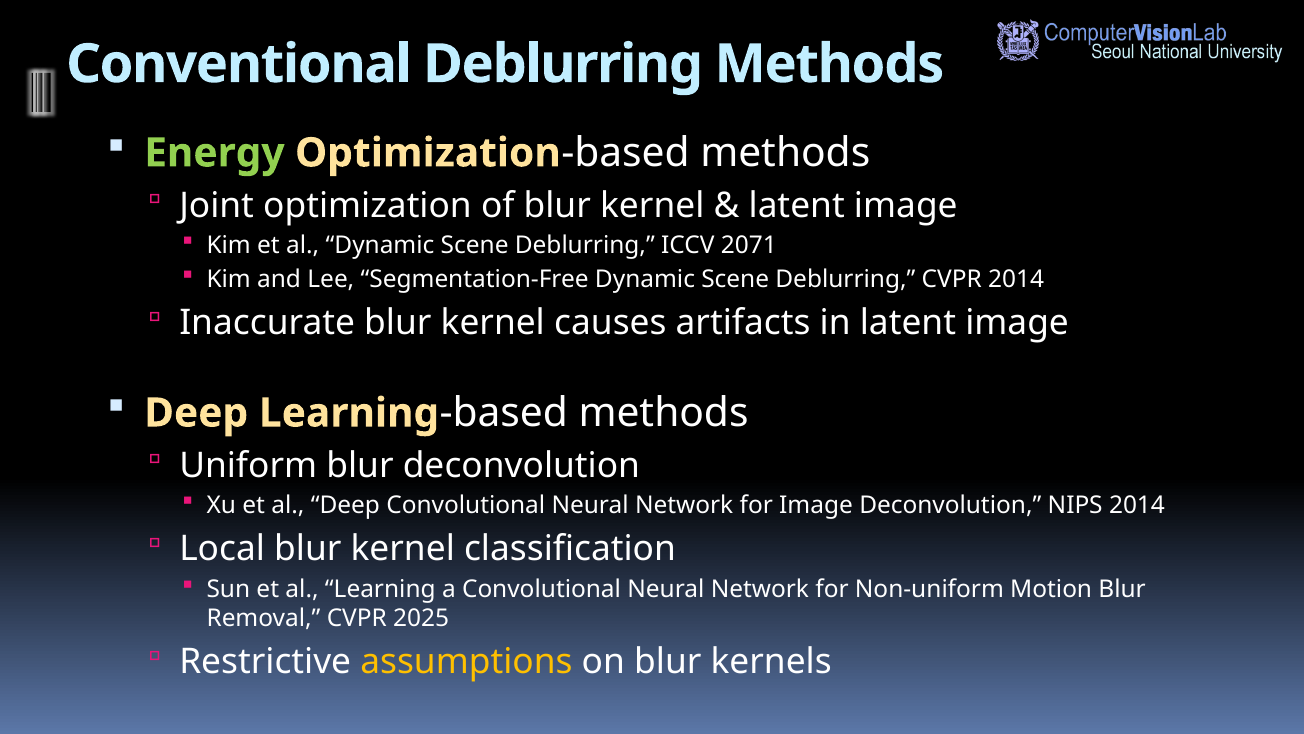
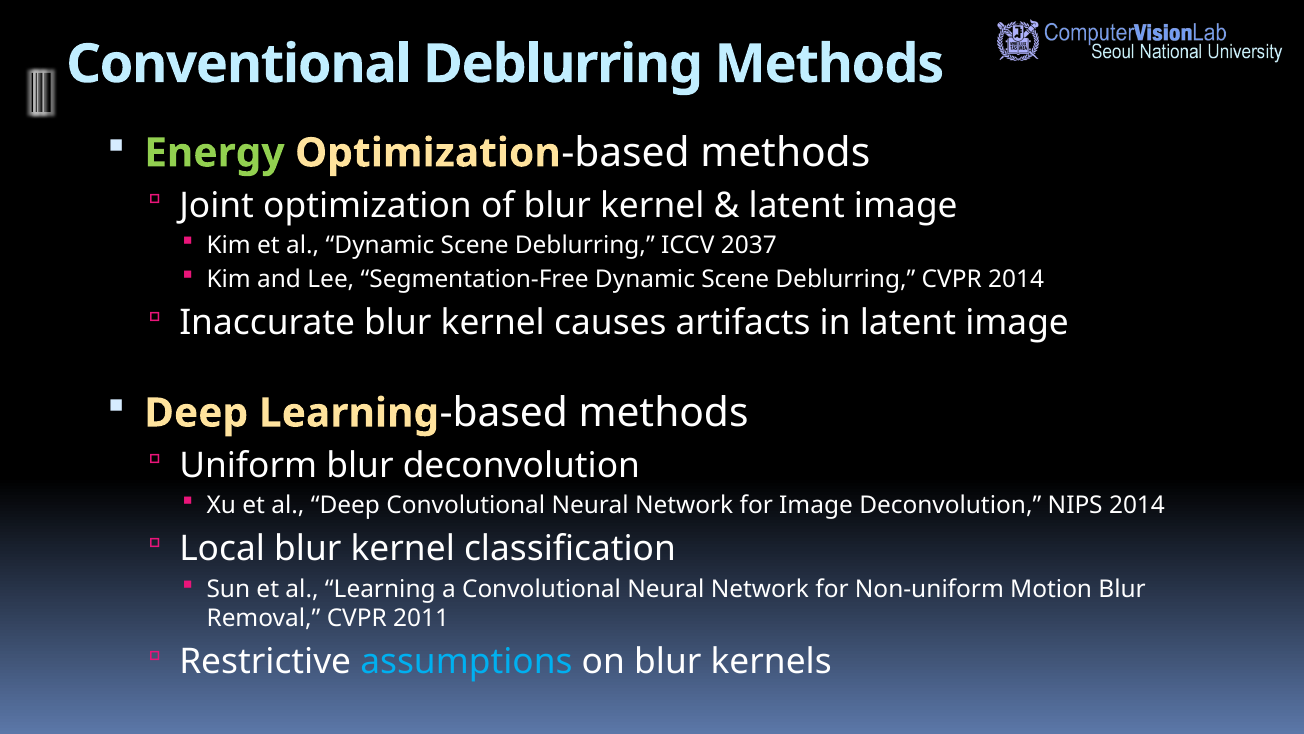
2071: 2071 -> 2037
2025: 2025 -> 2011
assumptions colour: yellow -> light blue
